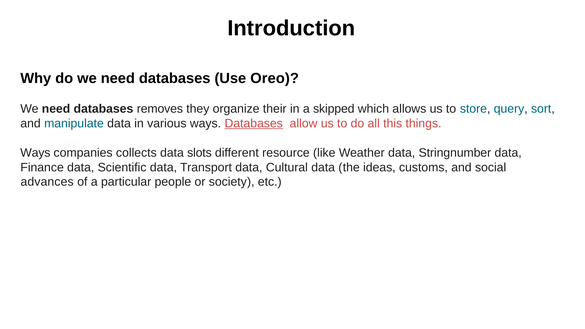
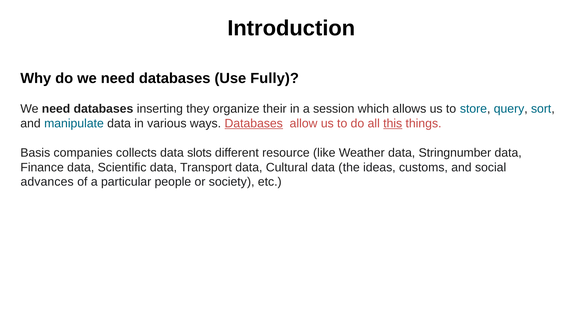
Oreo: Oreo -> Fully
removes: removes -> inserting
skipped: skipped -> session
this underline: none -> present
Ways at (35, 153): Ways -> Basis
